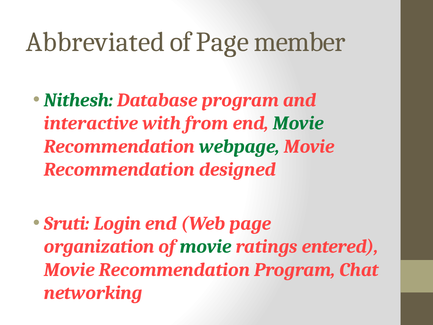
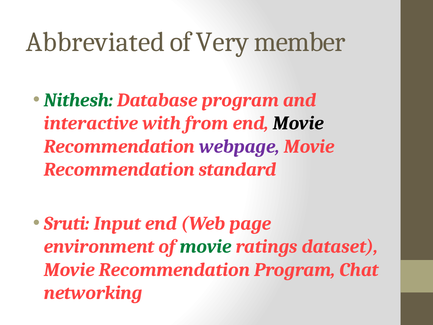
of Page: Page -> Very
Movie at (298, 123) colour: green -> black
webpage colour: green -> purple
designed: designed -> standard
Login: Login -> Input
organization: organization -> environment
entered: entered -> dataset
